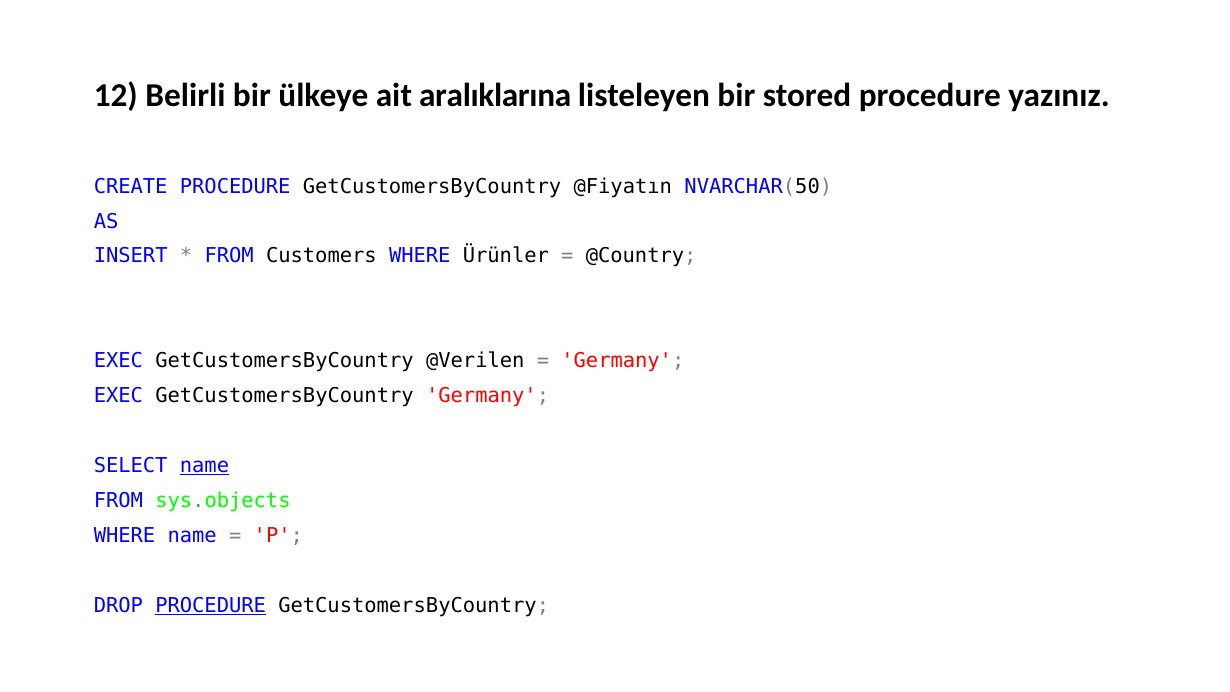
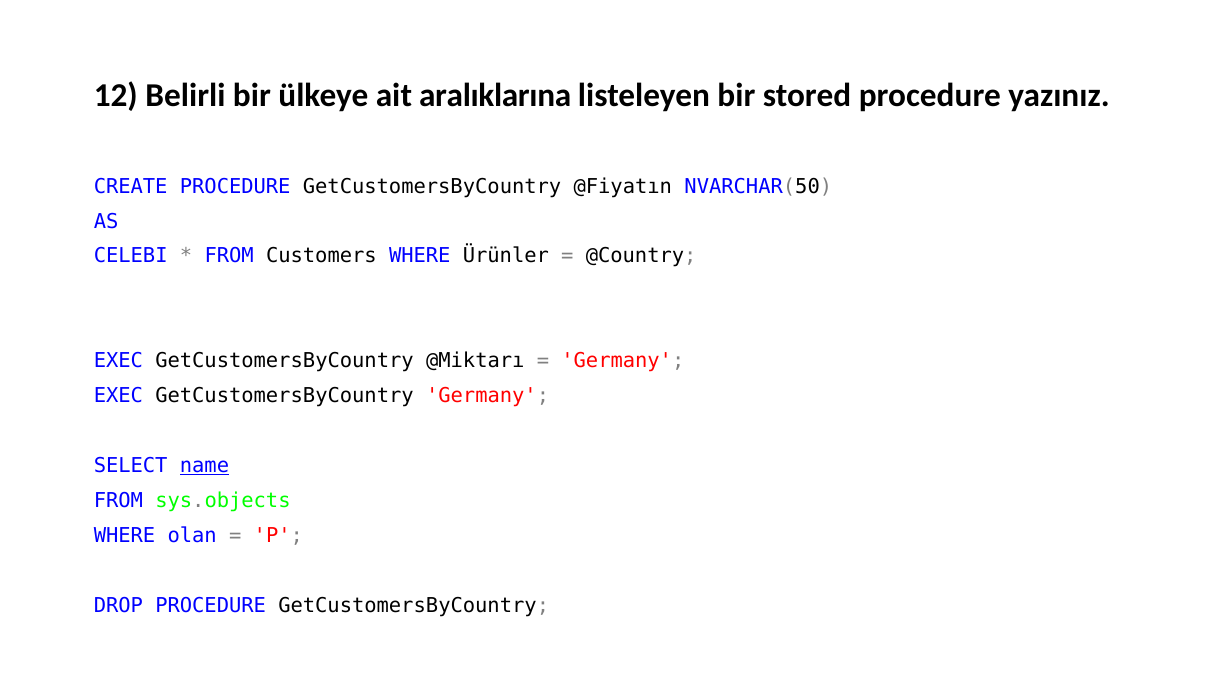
INSERT: INSERT -> CELEBI
@Verilen: @Verilen -> @Miktarı
WHERE name: name -> olan
PROCEDURE at (211, 606) underline: present -> none
